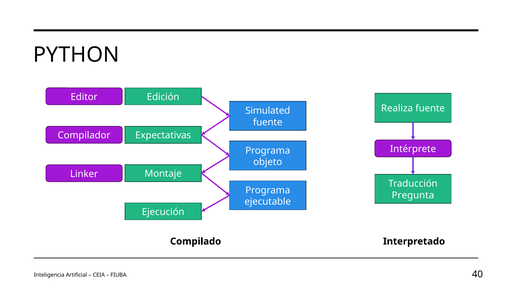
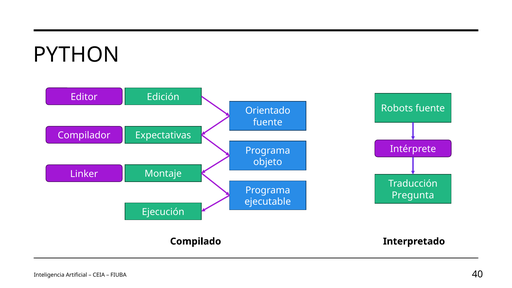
Realiza: Realiza -> Robots
Simulated: Simulated -> Orientado
